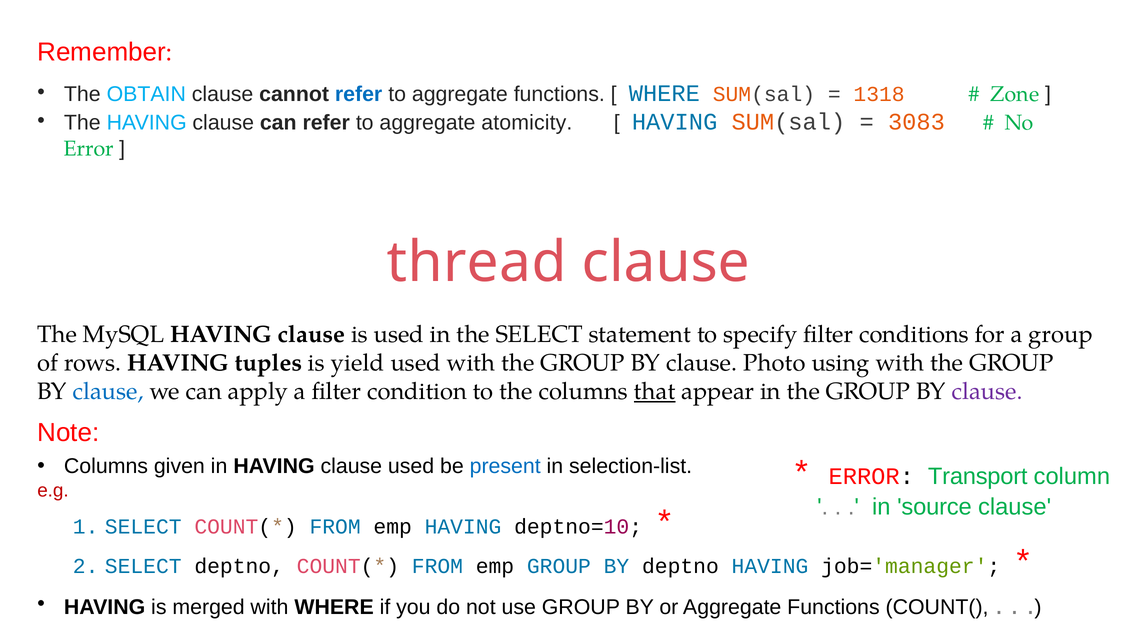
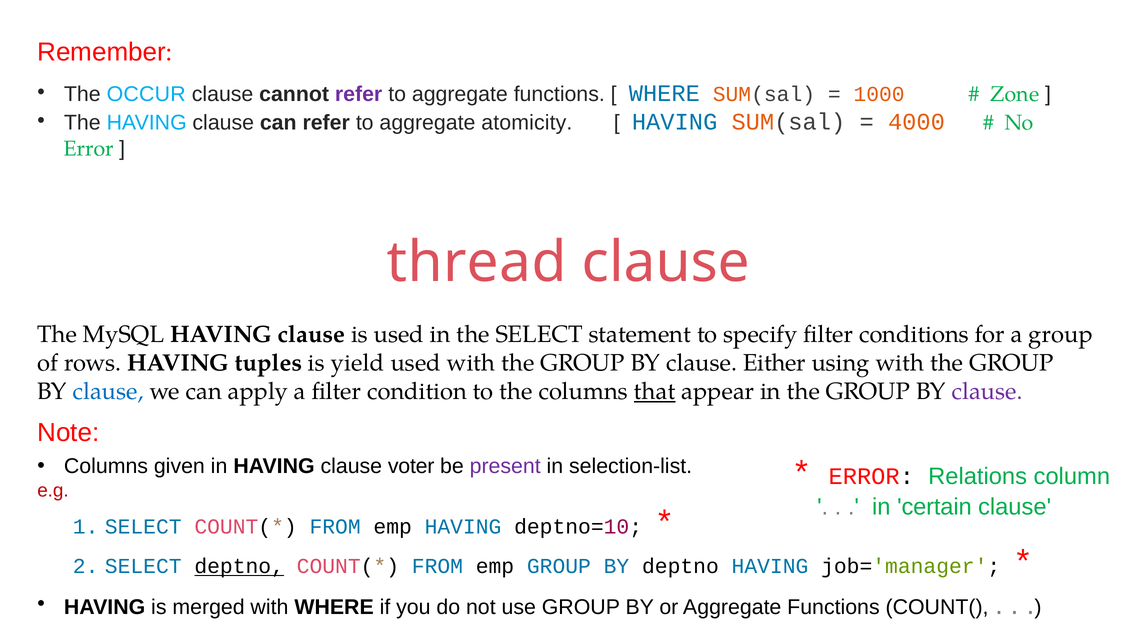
OBTAIN: OBTAIN -> OCCUR
refer at (359, 94) colour: blue -> purple
1318: 1318 -> 1000
3083: 3083 -> 4000
Photo: Photo -> Either
clause used: used -> voter
present colour: blue -> purple
Transport: Transport -> Relations
source: source -> certain
deptno at (239, 566) underline: none -> present
